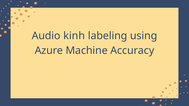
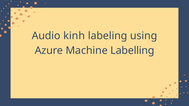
Accuracy: Accuracy -> Labelling
